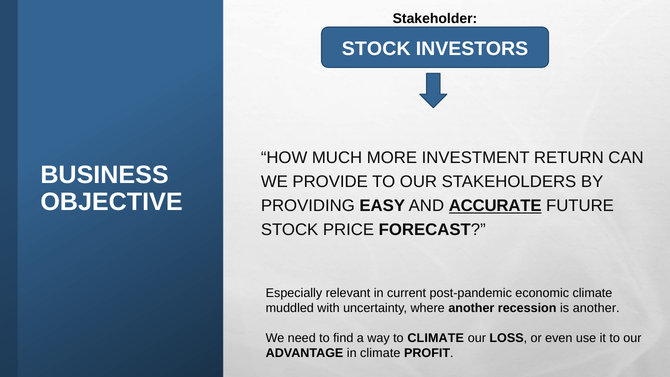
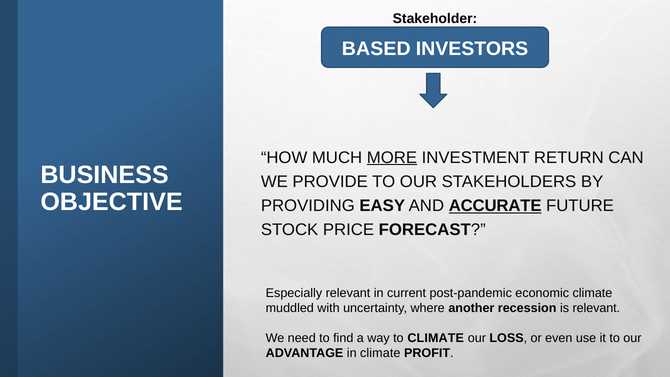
STOCK at (376, 49): STOCK -> BASED
MORE underline: none -> present
is another: another -> relevant
